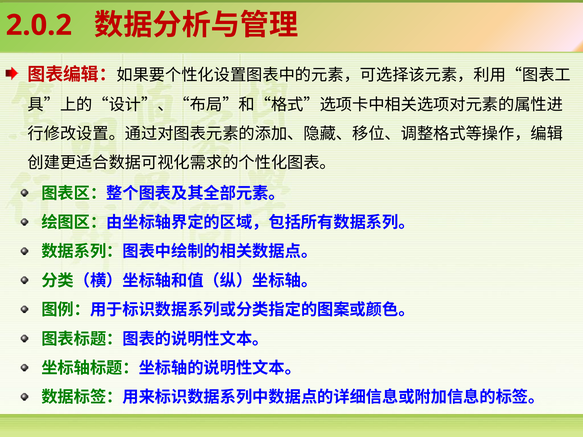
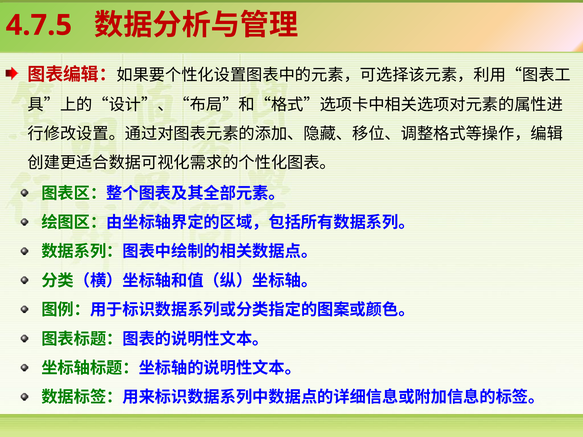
2.0.2: 2.0.2 -> 4.7.5
